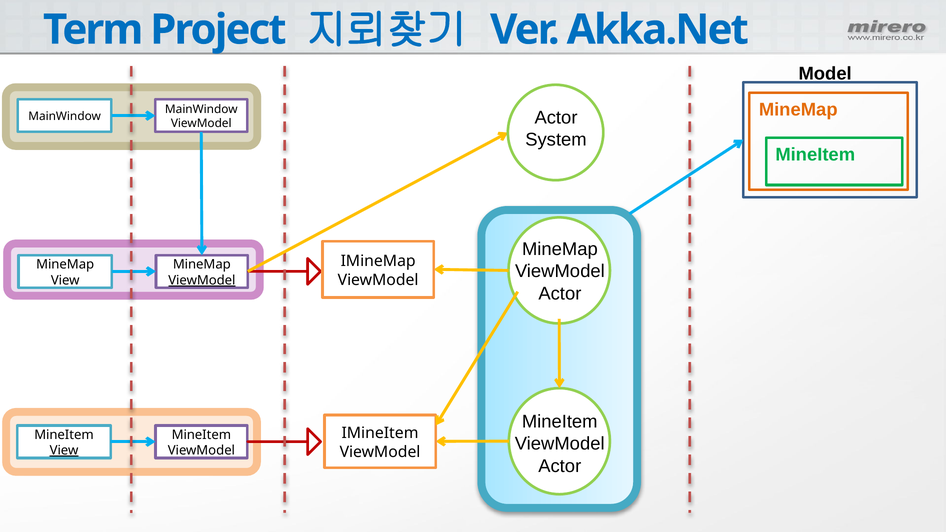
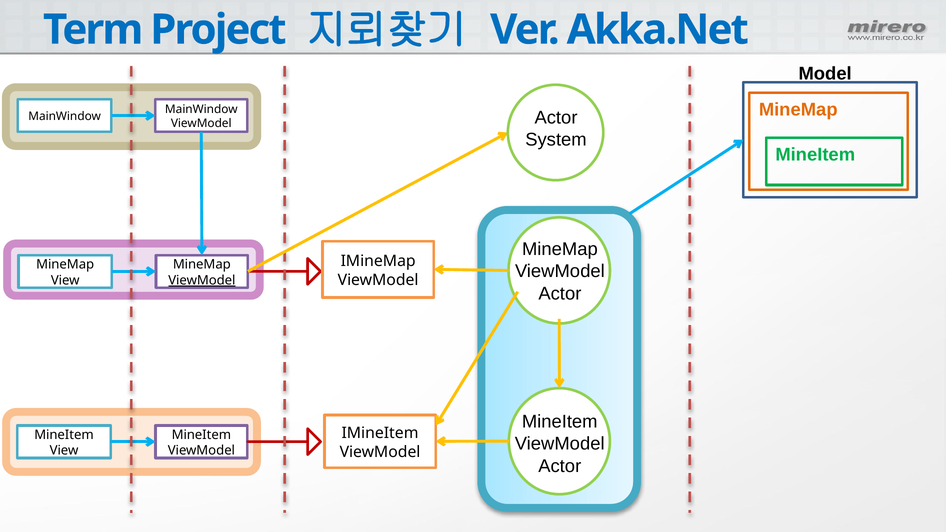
View at (64, 451) underline: present -> none
